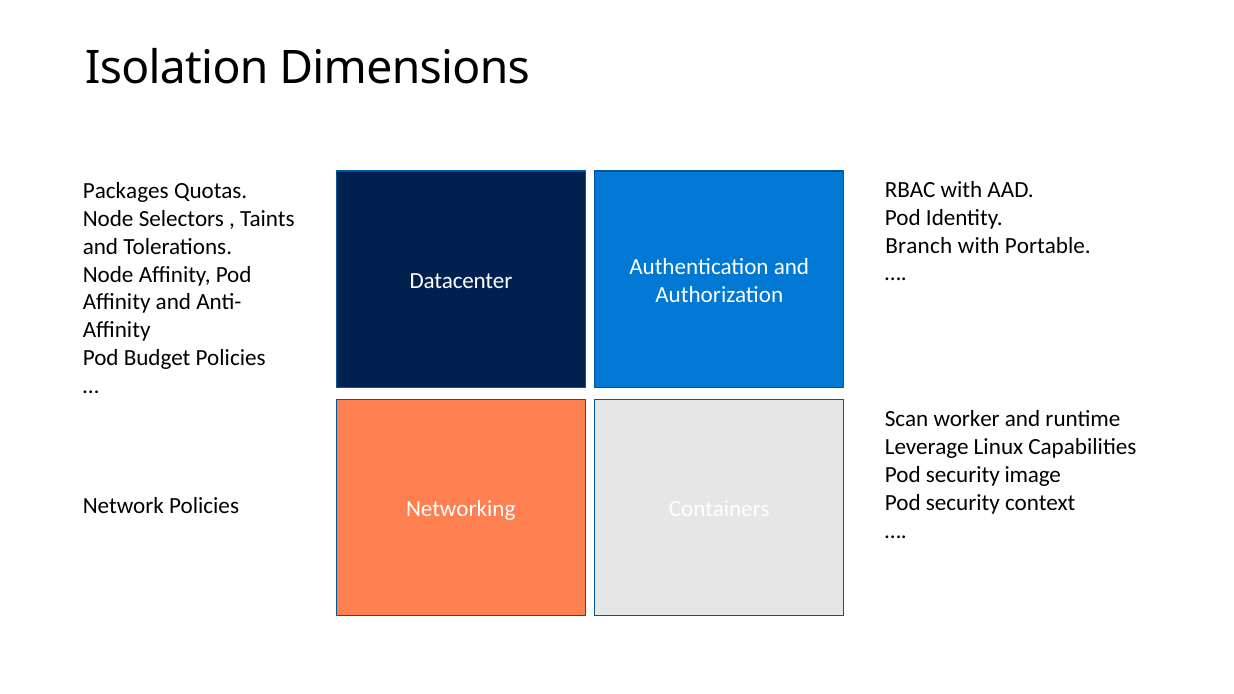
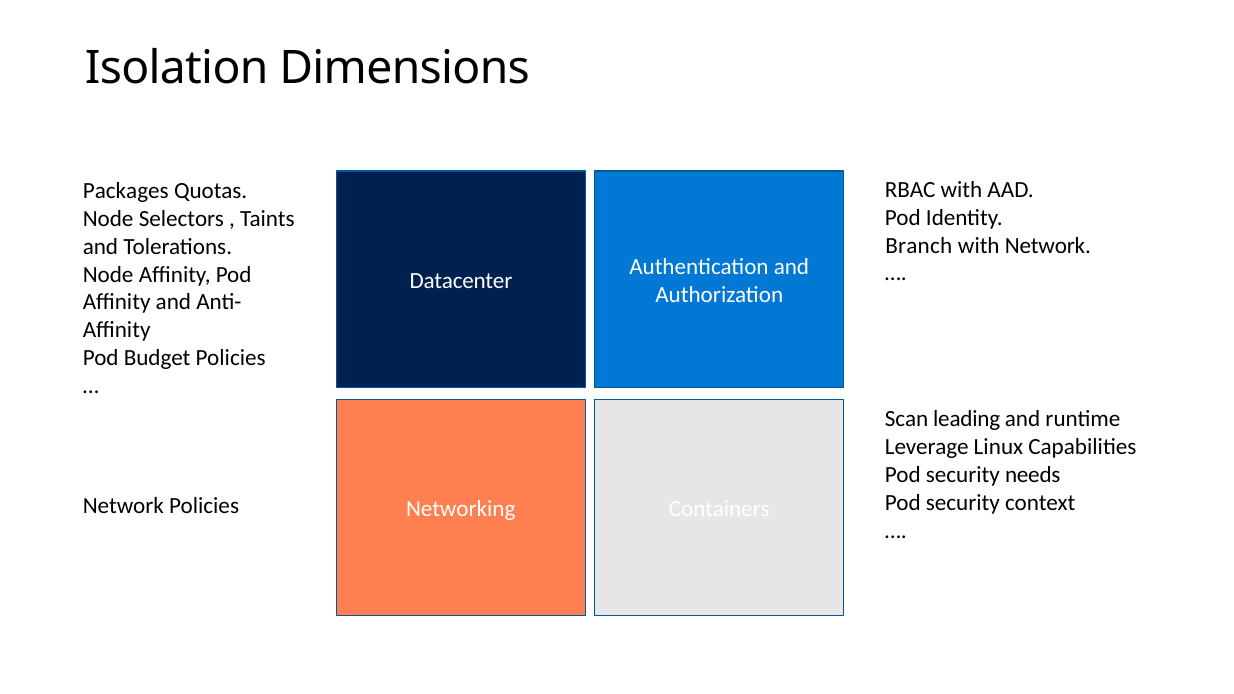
with Portable: Portable -> Network
worker: worker -> leading
image: image -> needs
